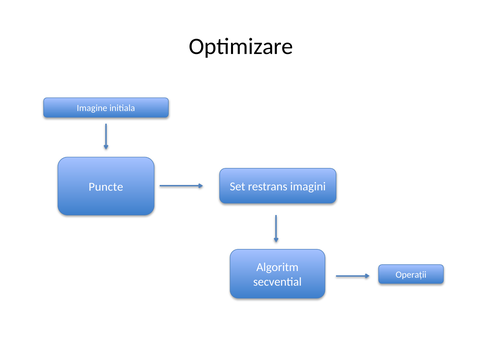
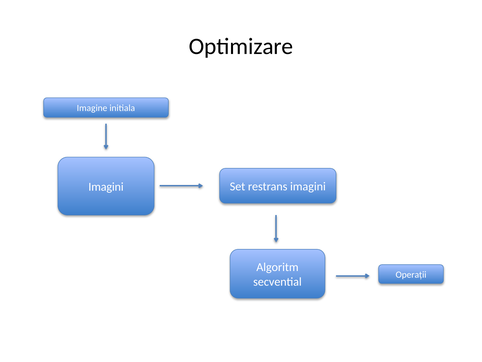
Puncte at (106, 187): Puncte -> Imagini
